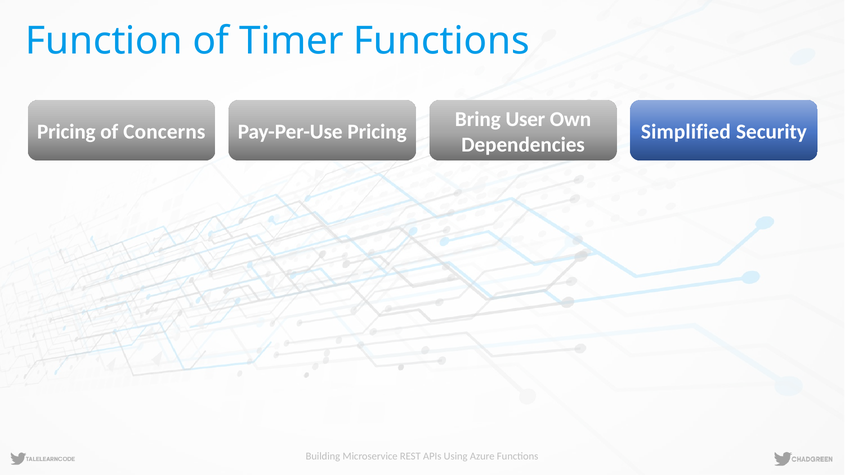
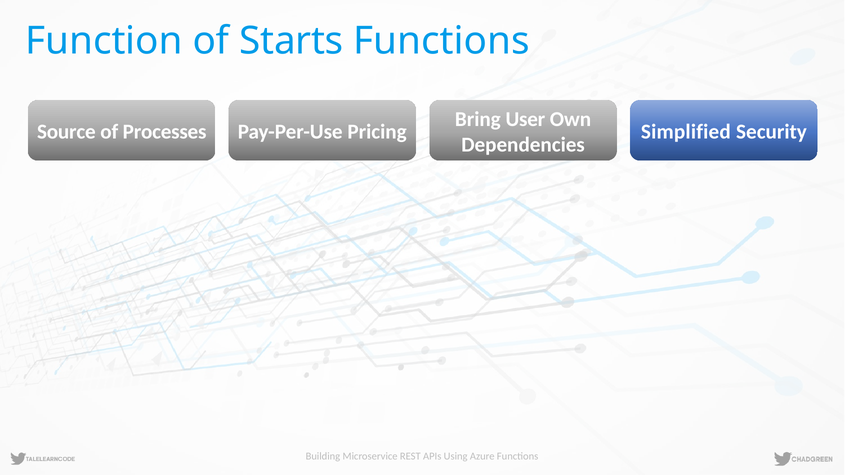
Timer: Timer -> Starts
Pricing at (66, 132): Pricing -> Source
Concerns: Concerns -> Processes
